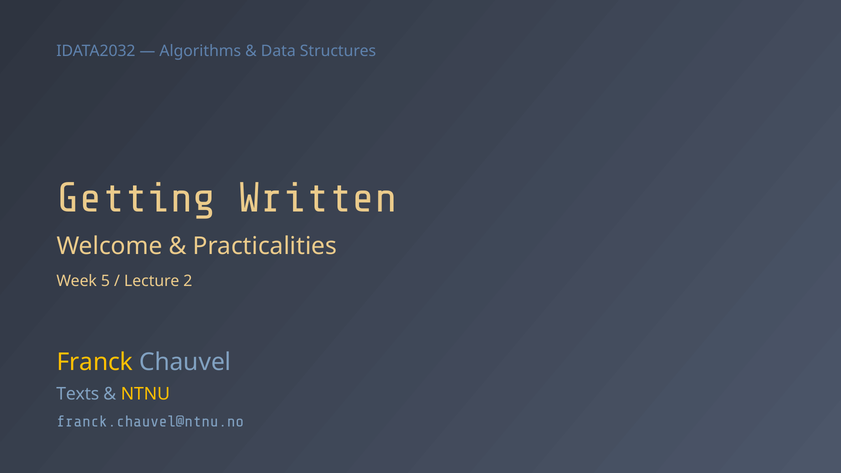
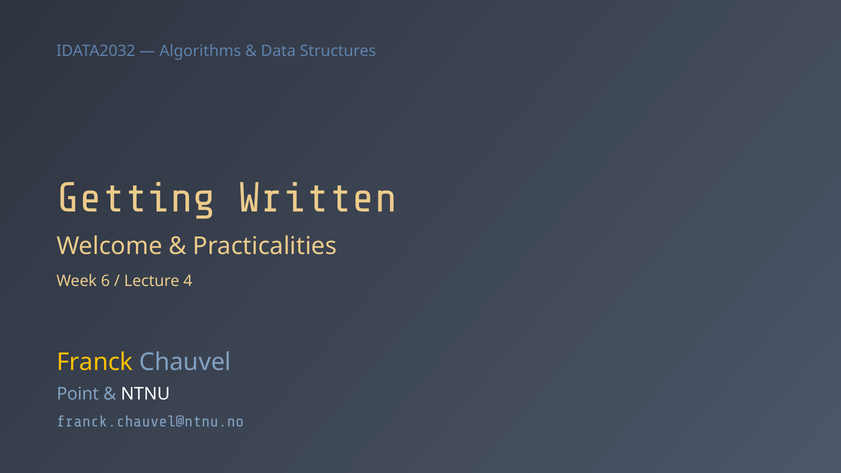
5: 5 -> 6
2: 2 -> 4
Texts: Texts -> Point
NTNU colour: yellow -> white
